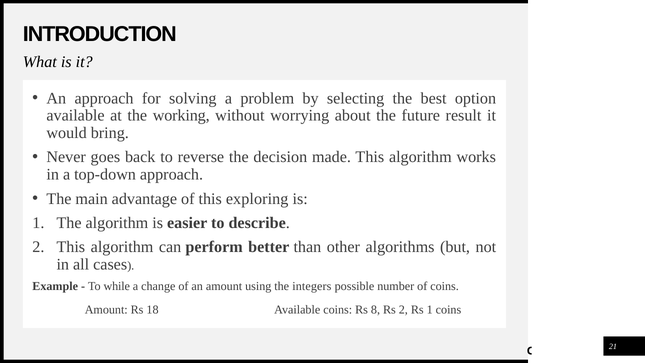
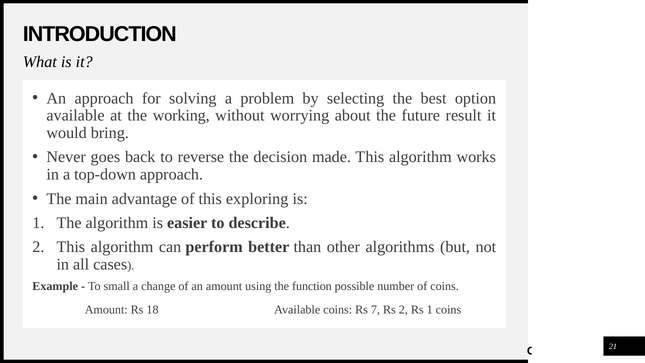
while: while -> small
integers: integers -> function
8: 8 -> 7
